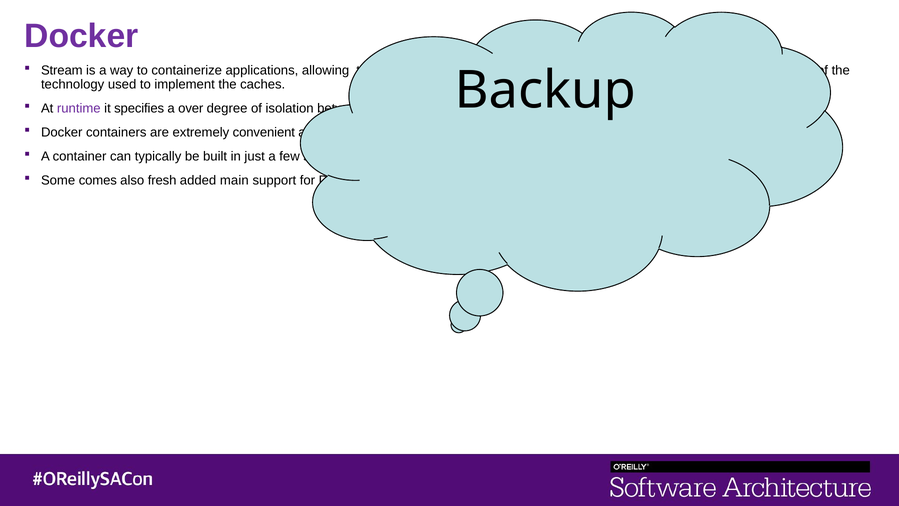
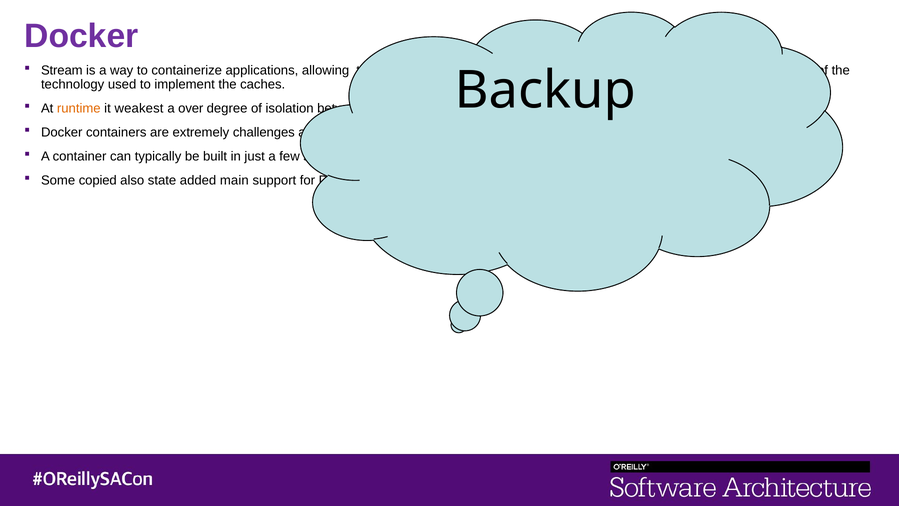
runtime colour: purple -> orange
specifies: specifies -> weakest
convenient: convenient -> challenges
comes: comes -> copied
fresh: fresh -> state
